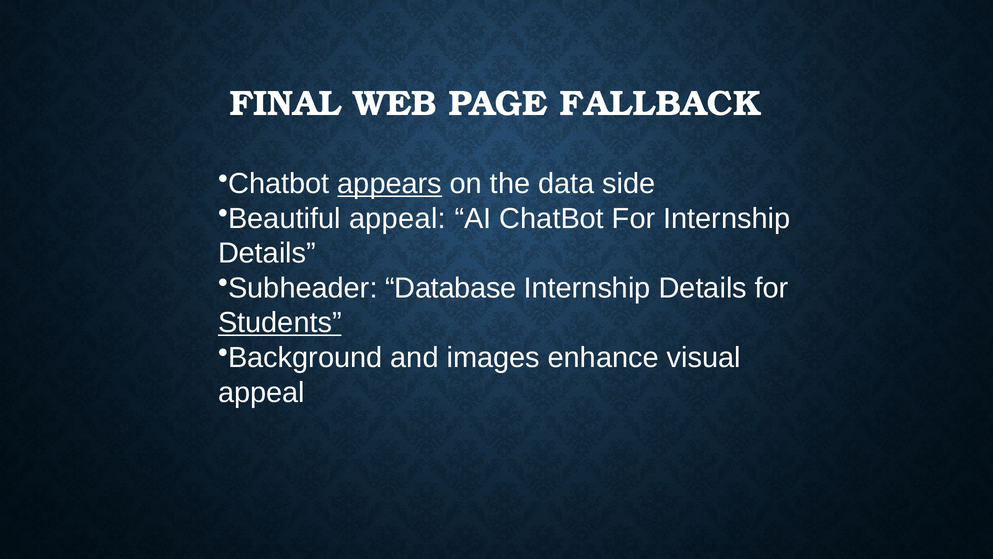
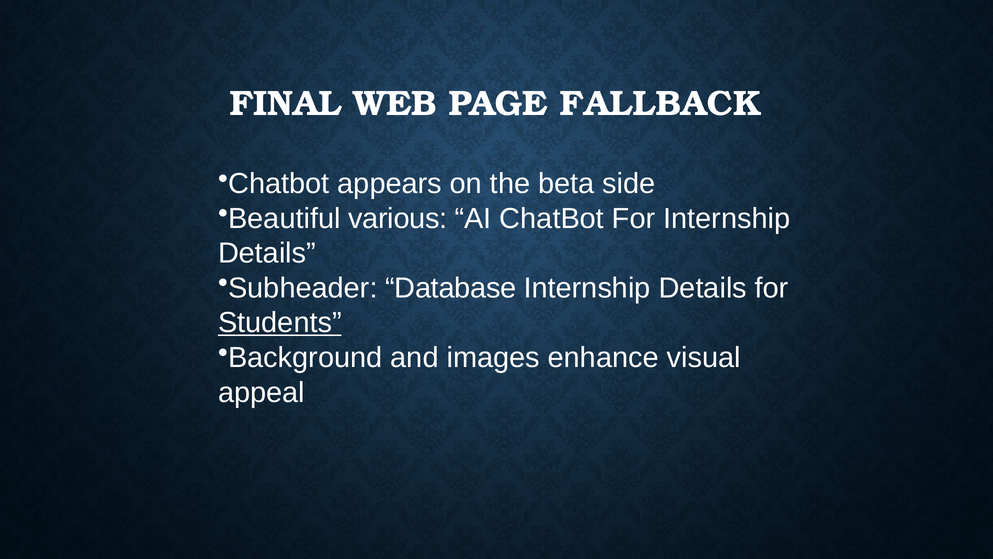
appears underline: present -> none
data: data -> beta
Beautiful appeal: appeal -> various
